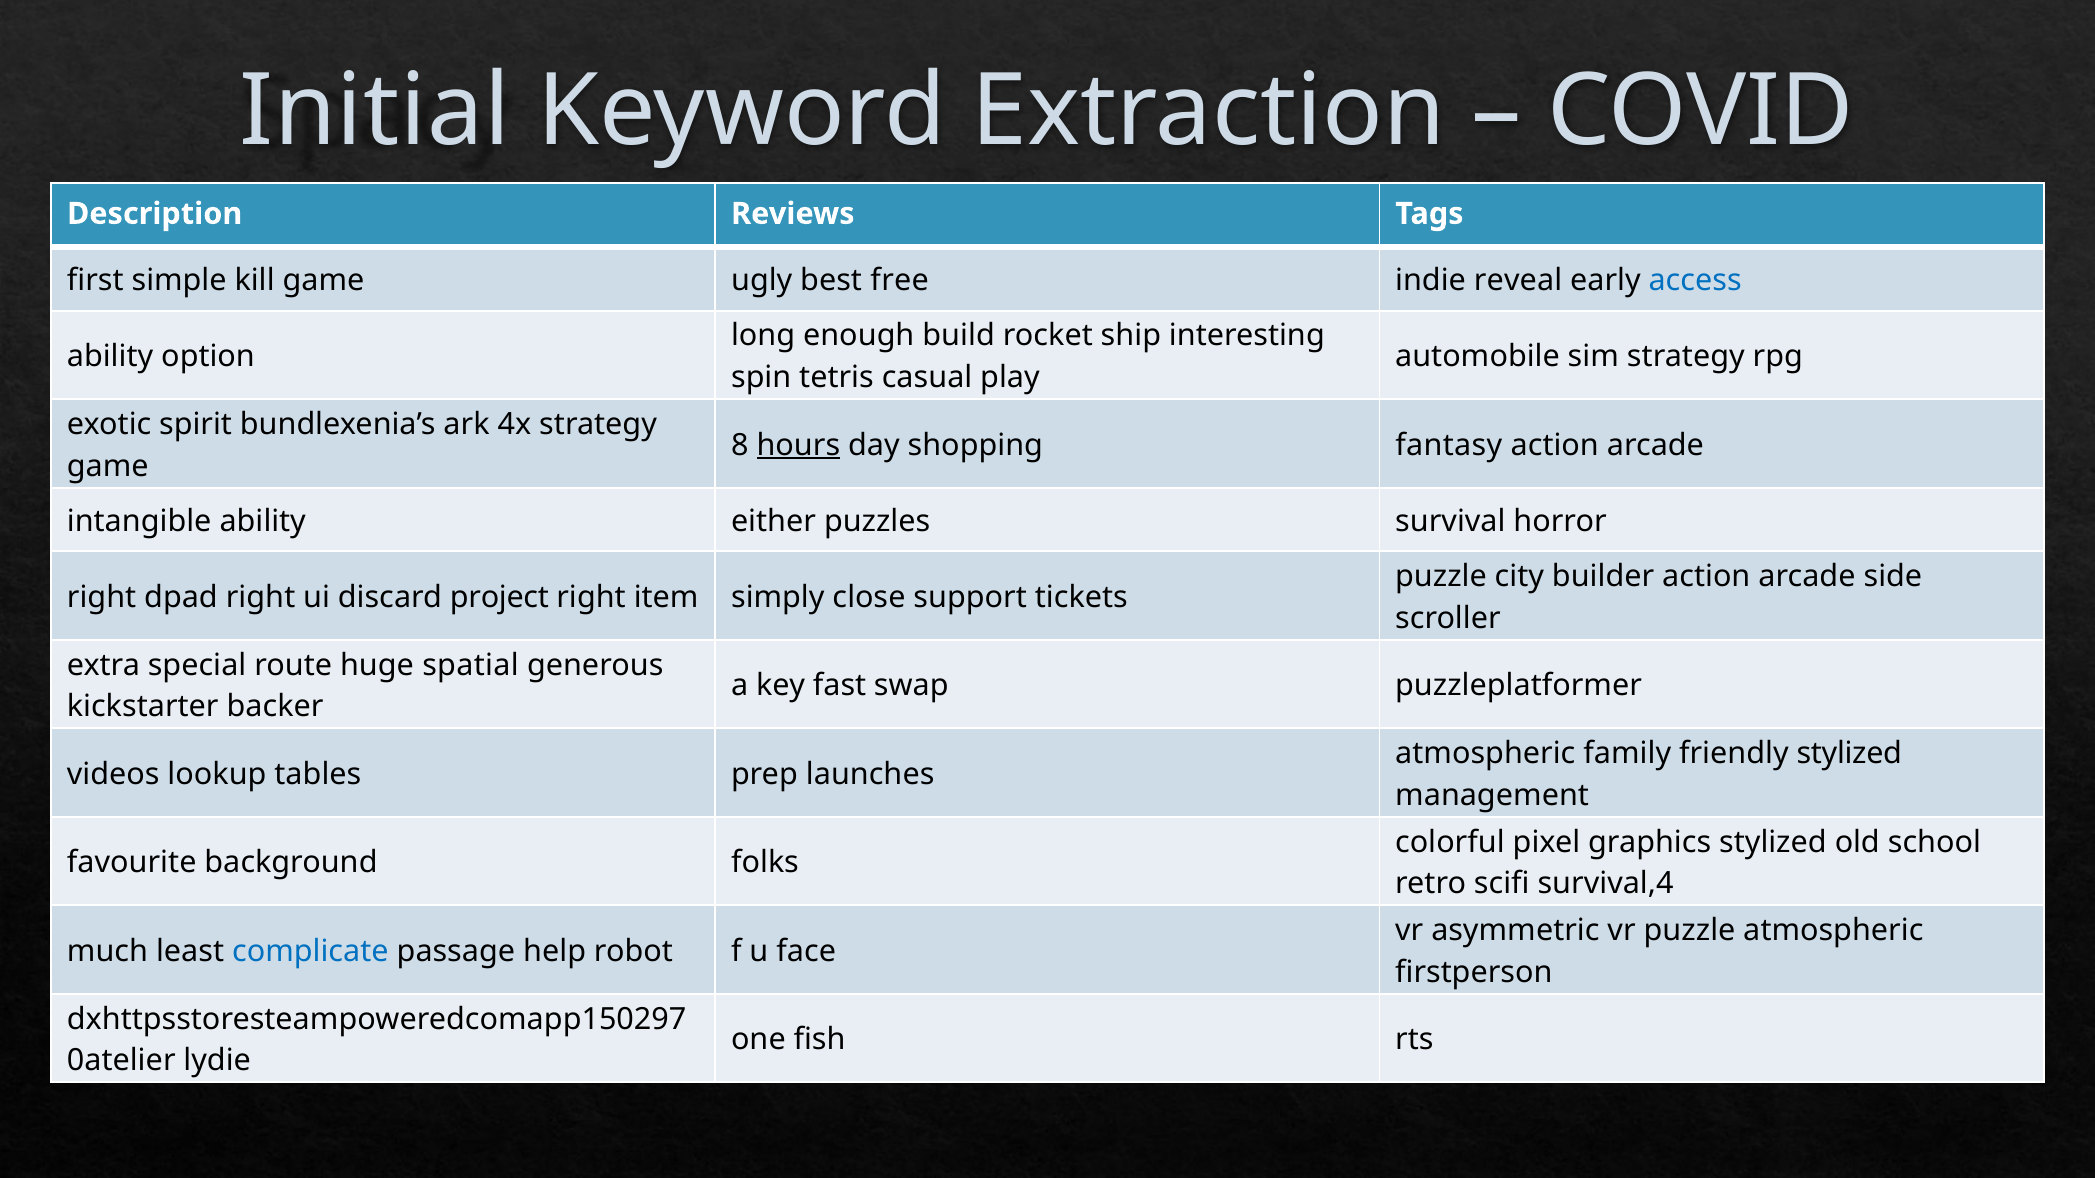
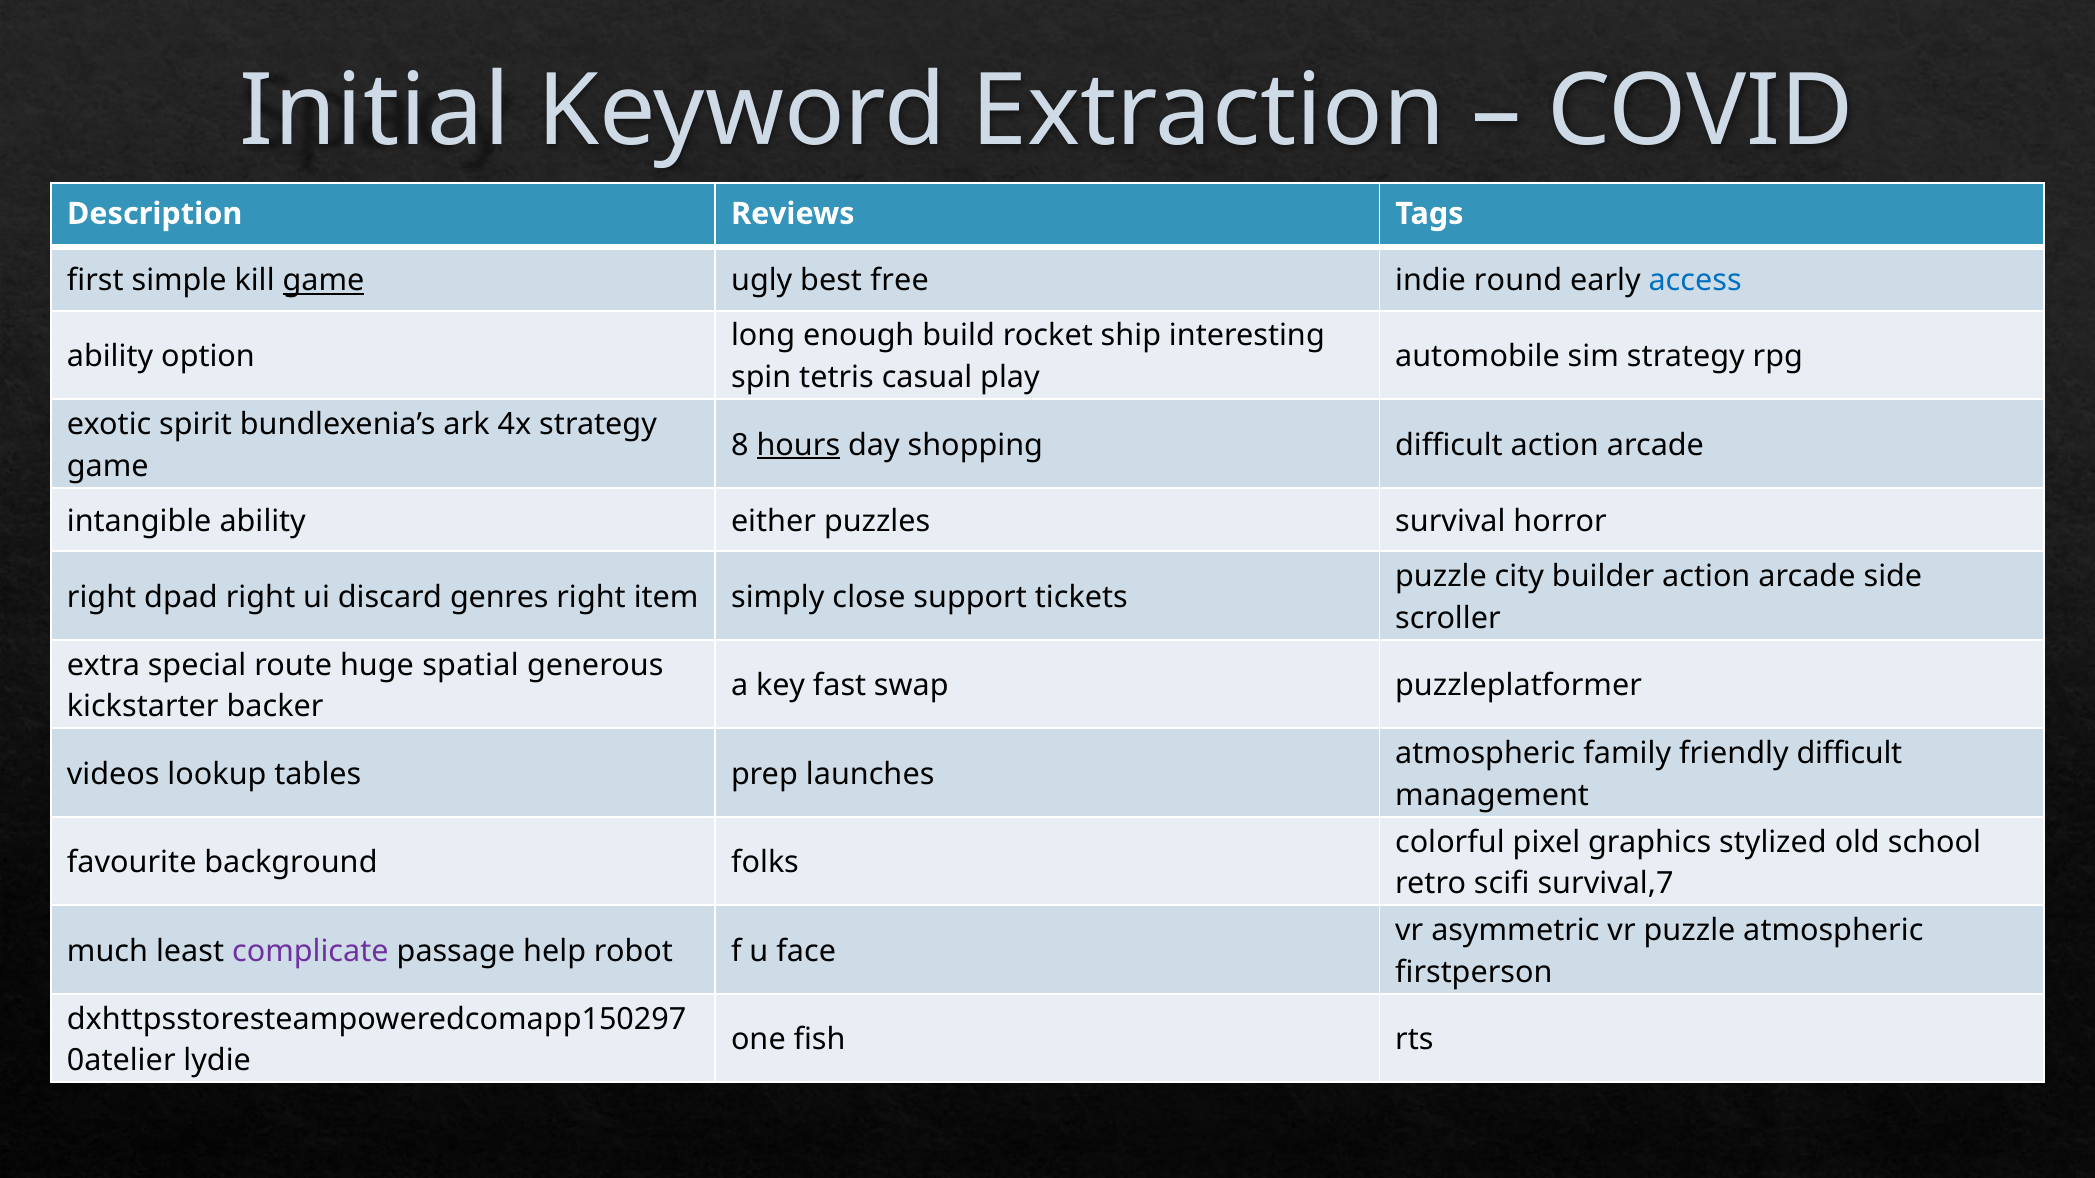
game at (323, 281) underline: none -> present
reveal: reveal -> round
shopping fantasy: fantasy -> difficult
project: project -> genres
friendly stylized: stylized -> difficult
survival,4: survival,4 -> survival,7
complicate colour: blue -> purple
